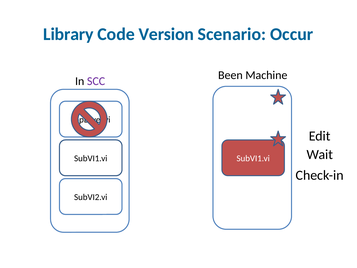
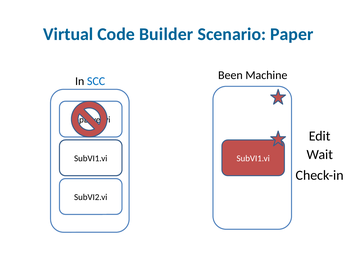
Library: Library -> Virtual
Version: Version -> Builder
Occur: Occur -> Paper
SCC colour: purple -> blue
